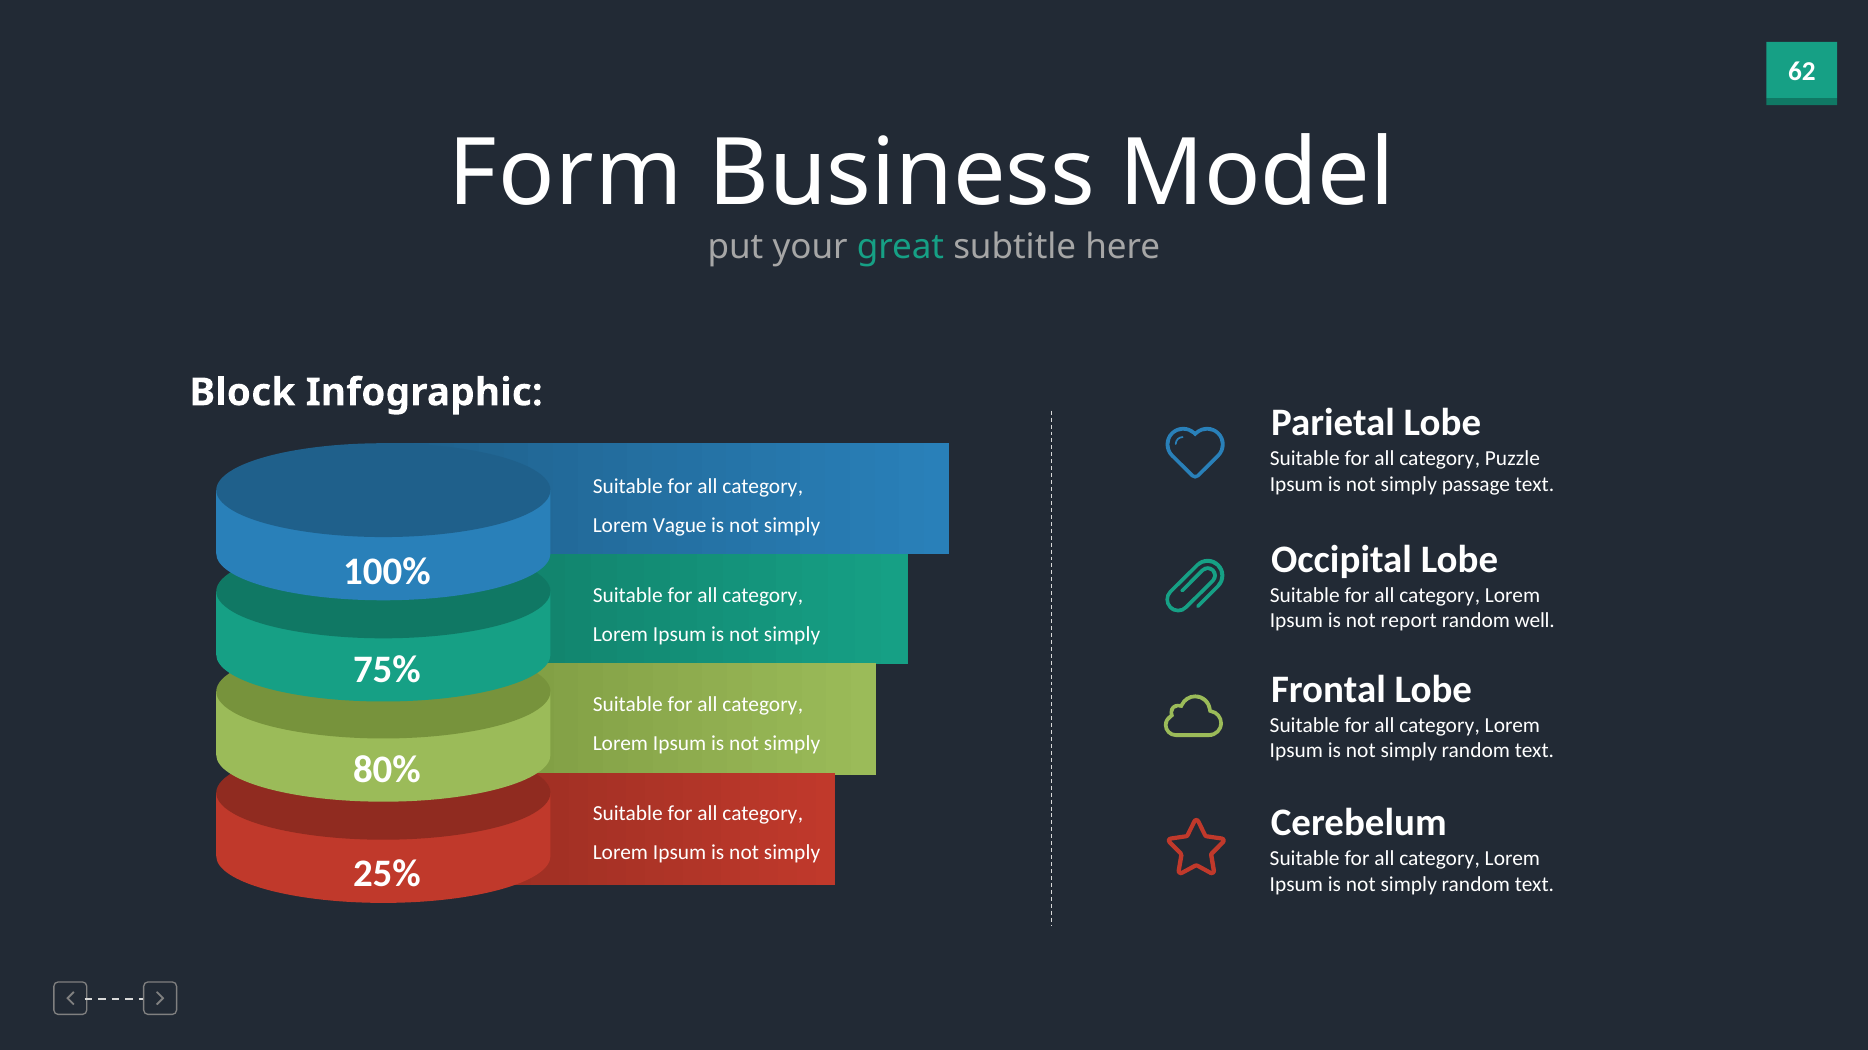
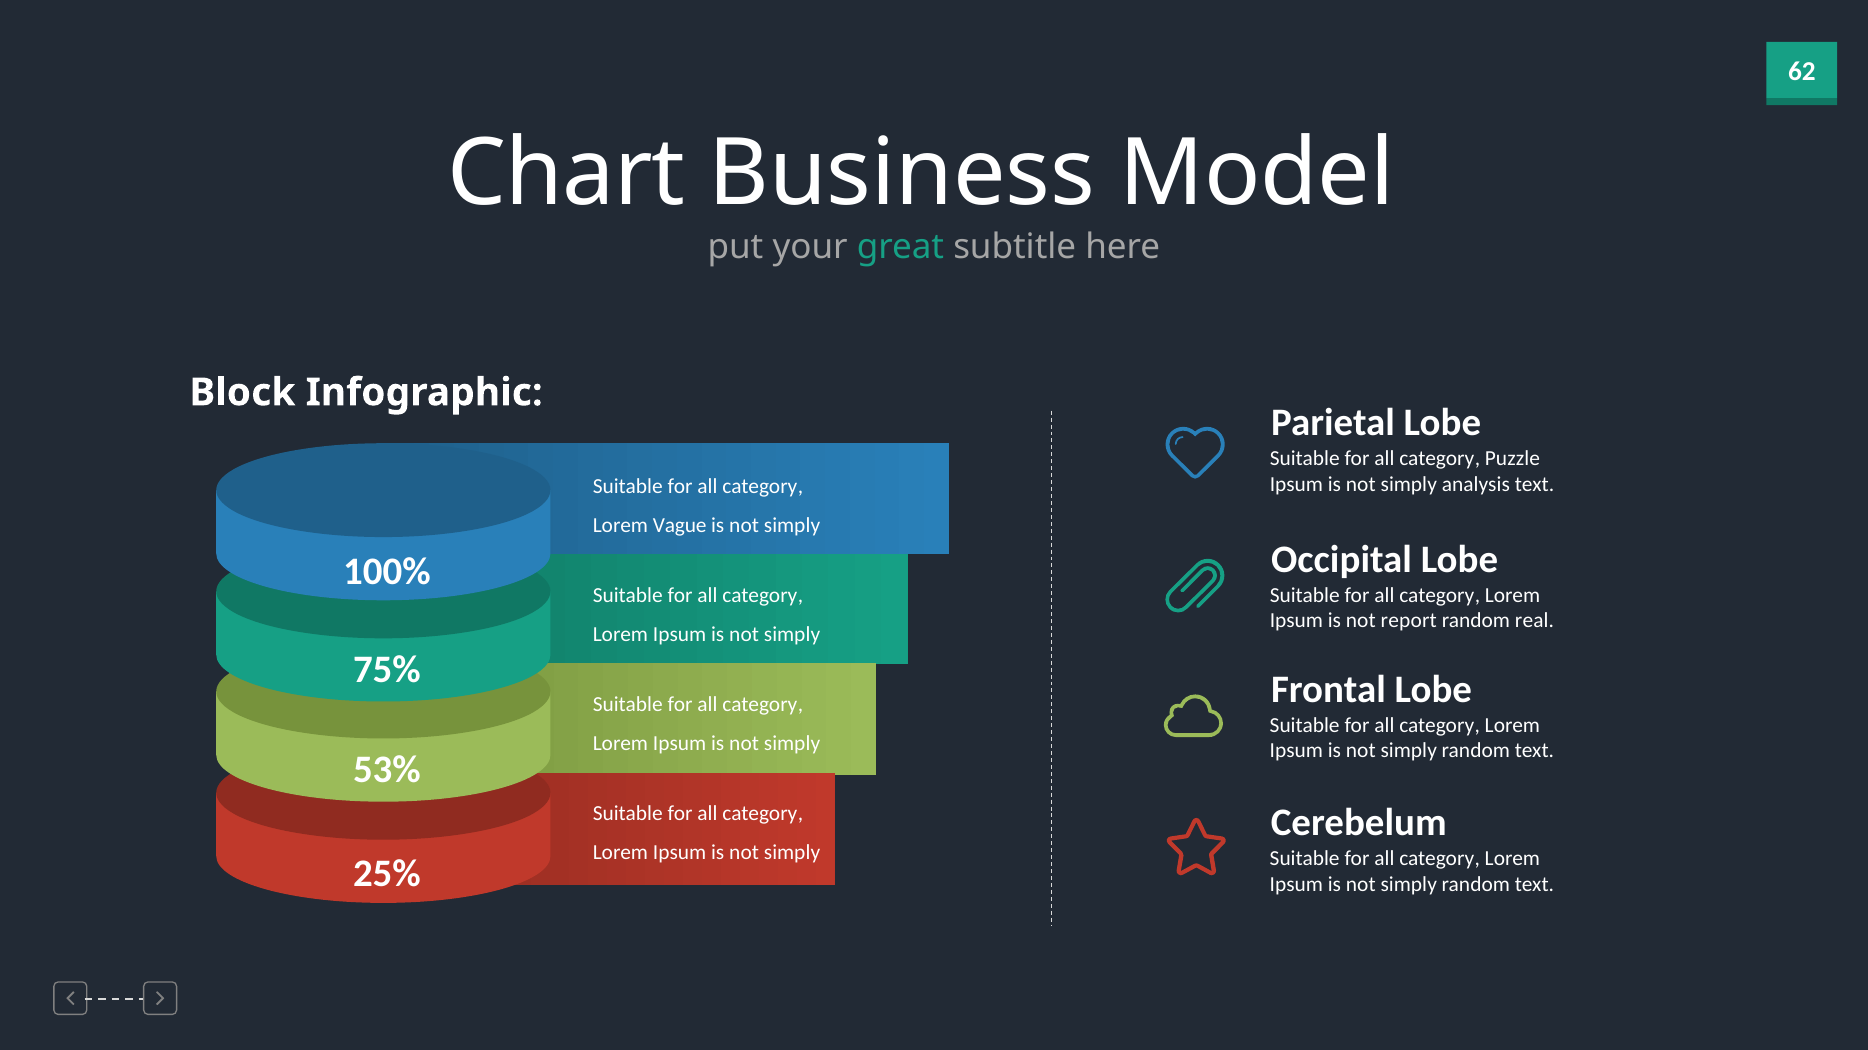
Form: Form -> Chart
passage: passage -> analysis
well: well -> real
80%: 80% -> 53%
